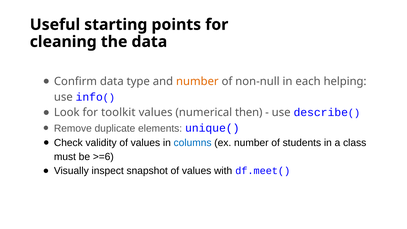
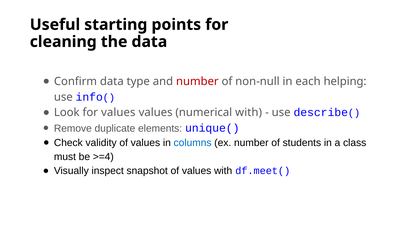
number at (197, 81) colour: orange -> red
for toolkit: toolkit -> values
numerical then: then -> with
>=6: >=6 -> >=4
